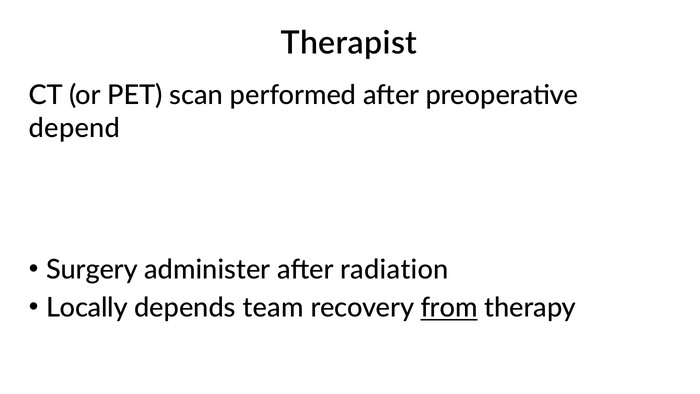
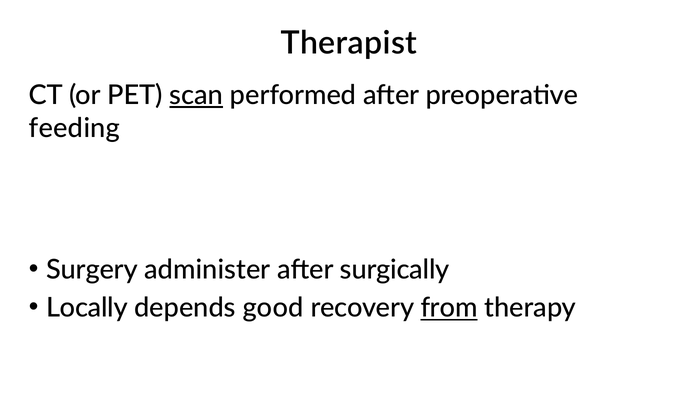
scan underline: none -> present
depend: depend -> feeding
radiation: radiation -> surgically
team: team -> good
